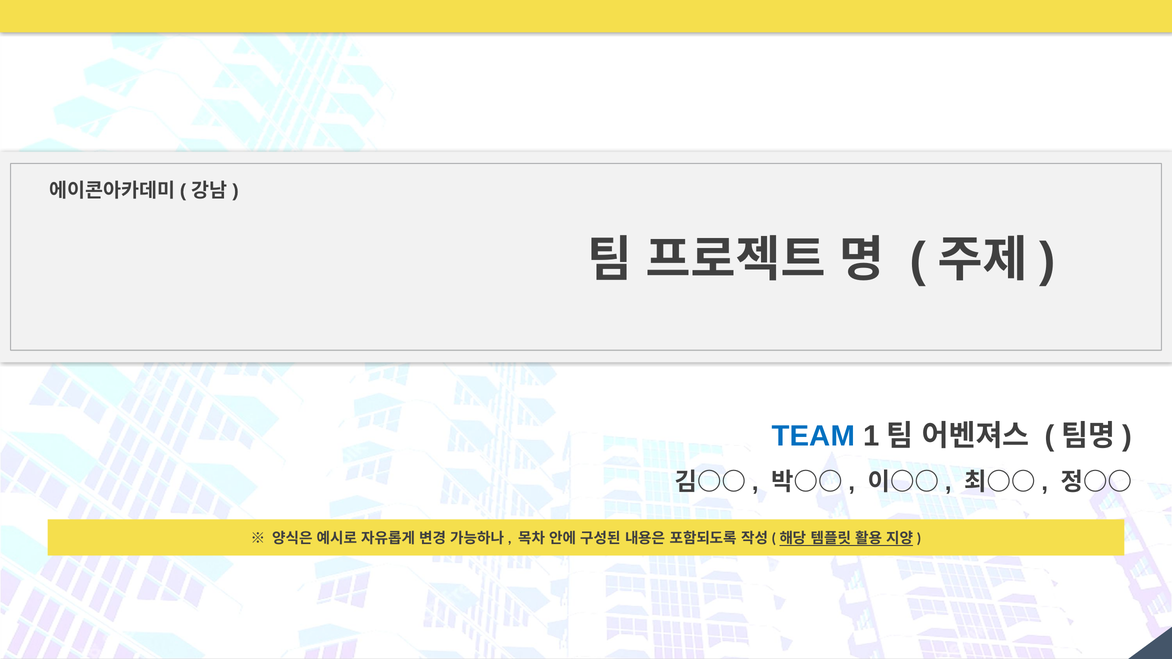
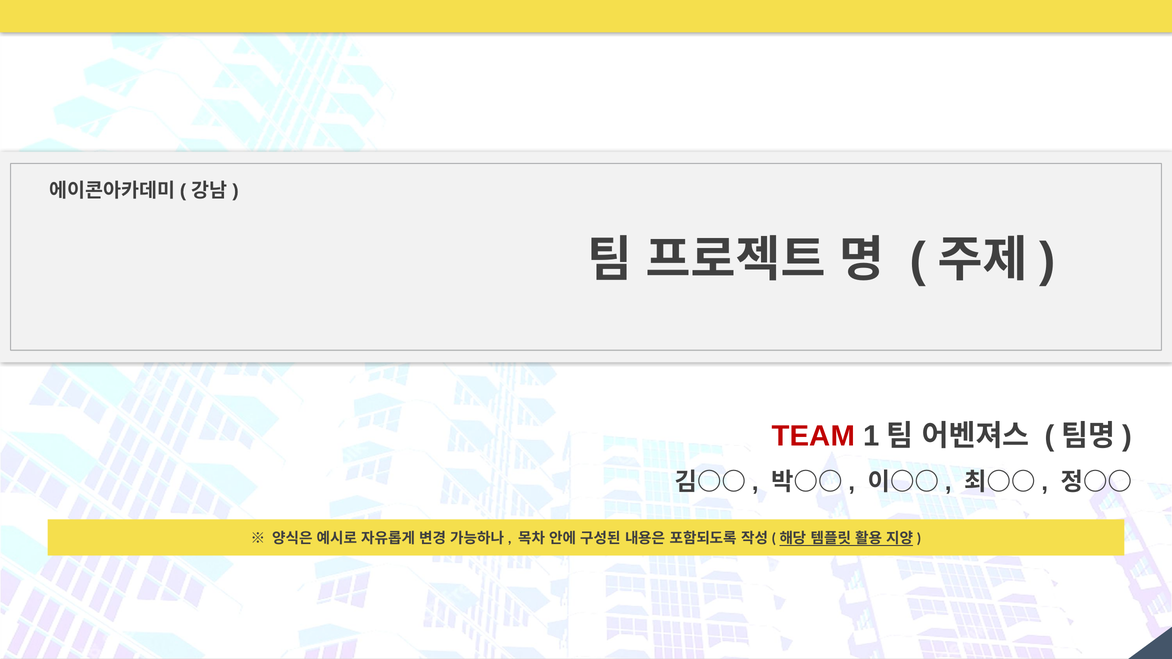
TEAM colour: blue -> red
